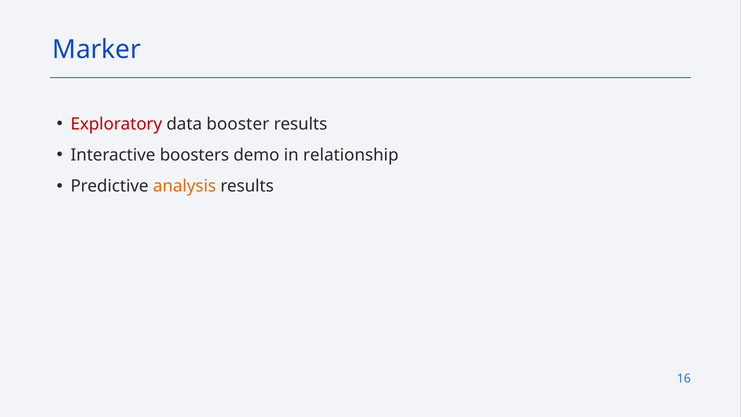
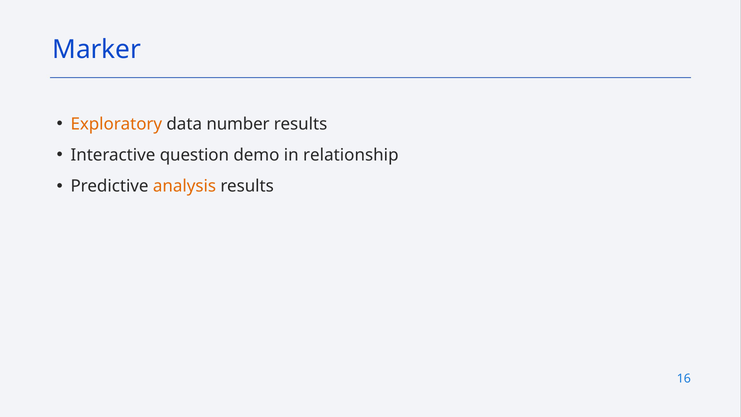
Exploratory colour: red -> orange
booster: booster -> number
boosters: boosters -> question
